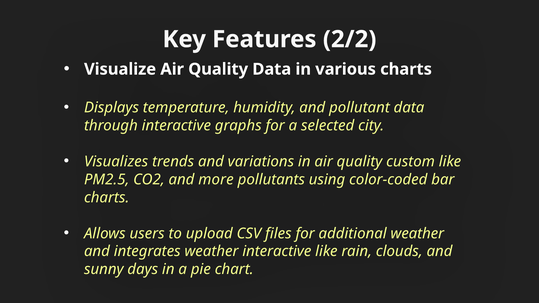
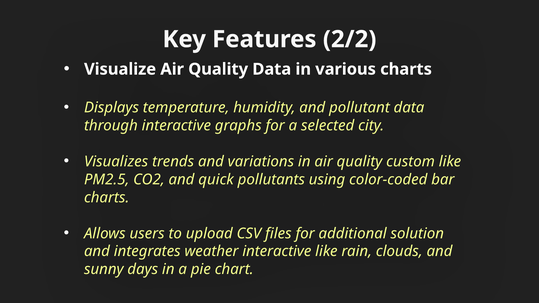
more: more -> quick
additional weather: weather -> solution
